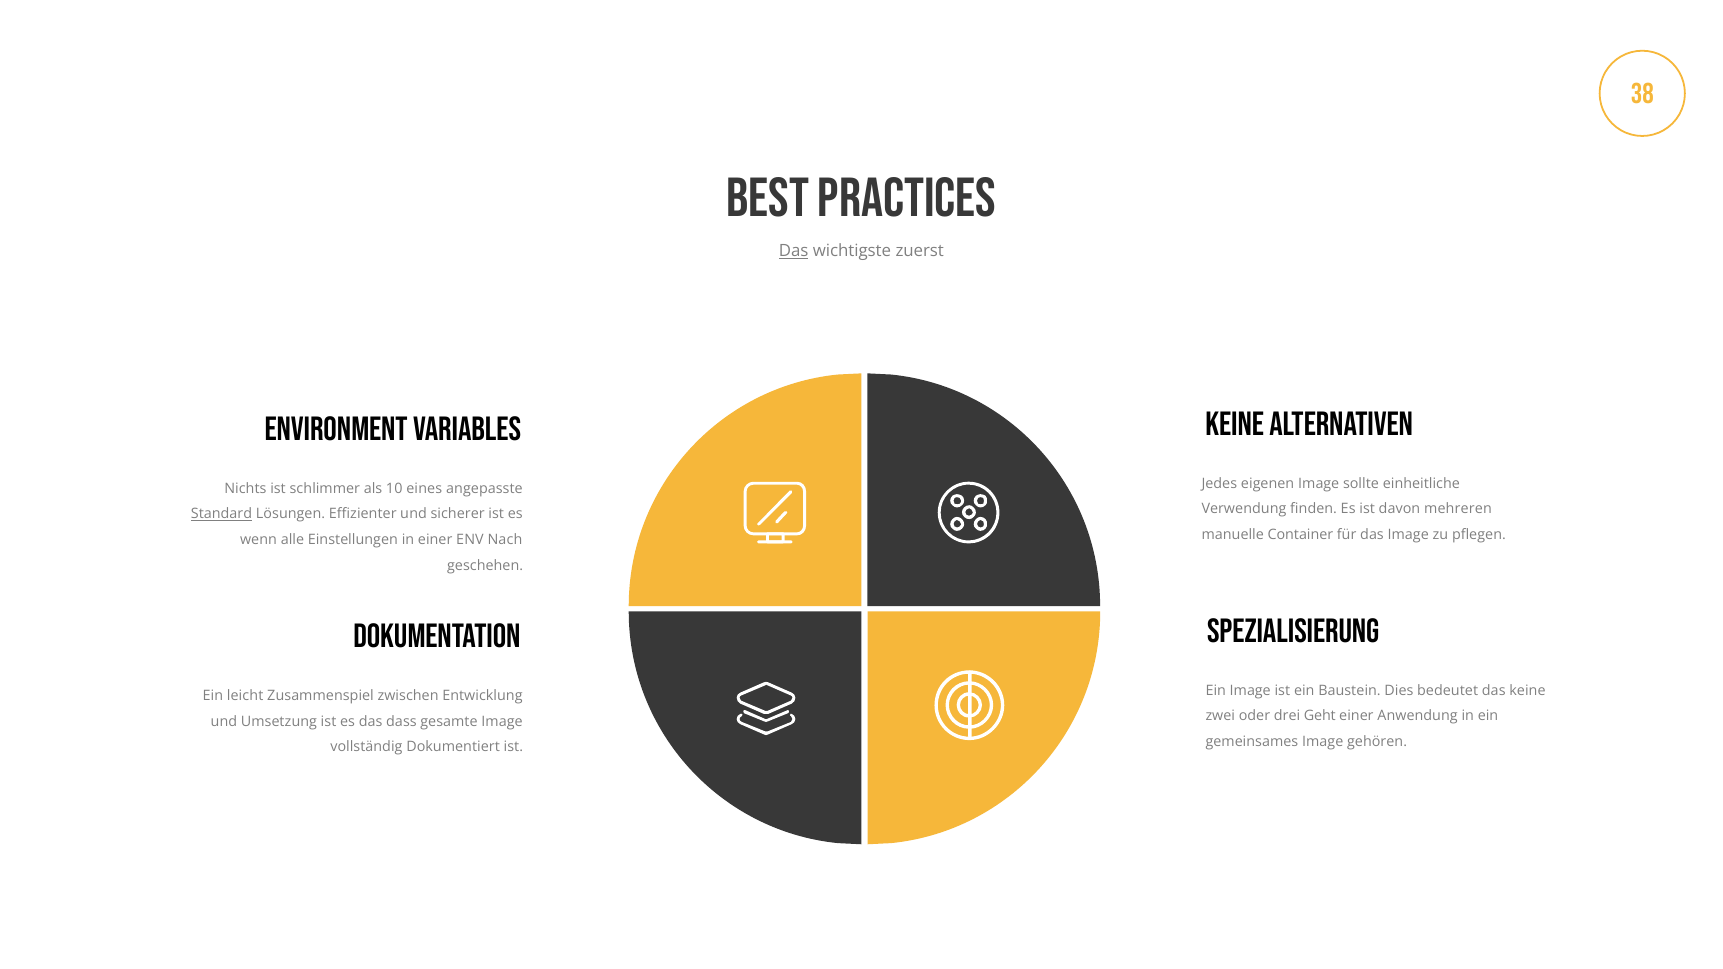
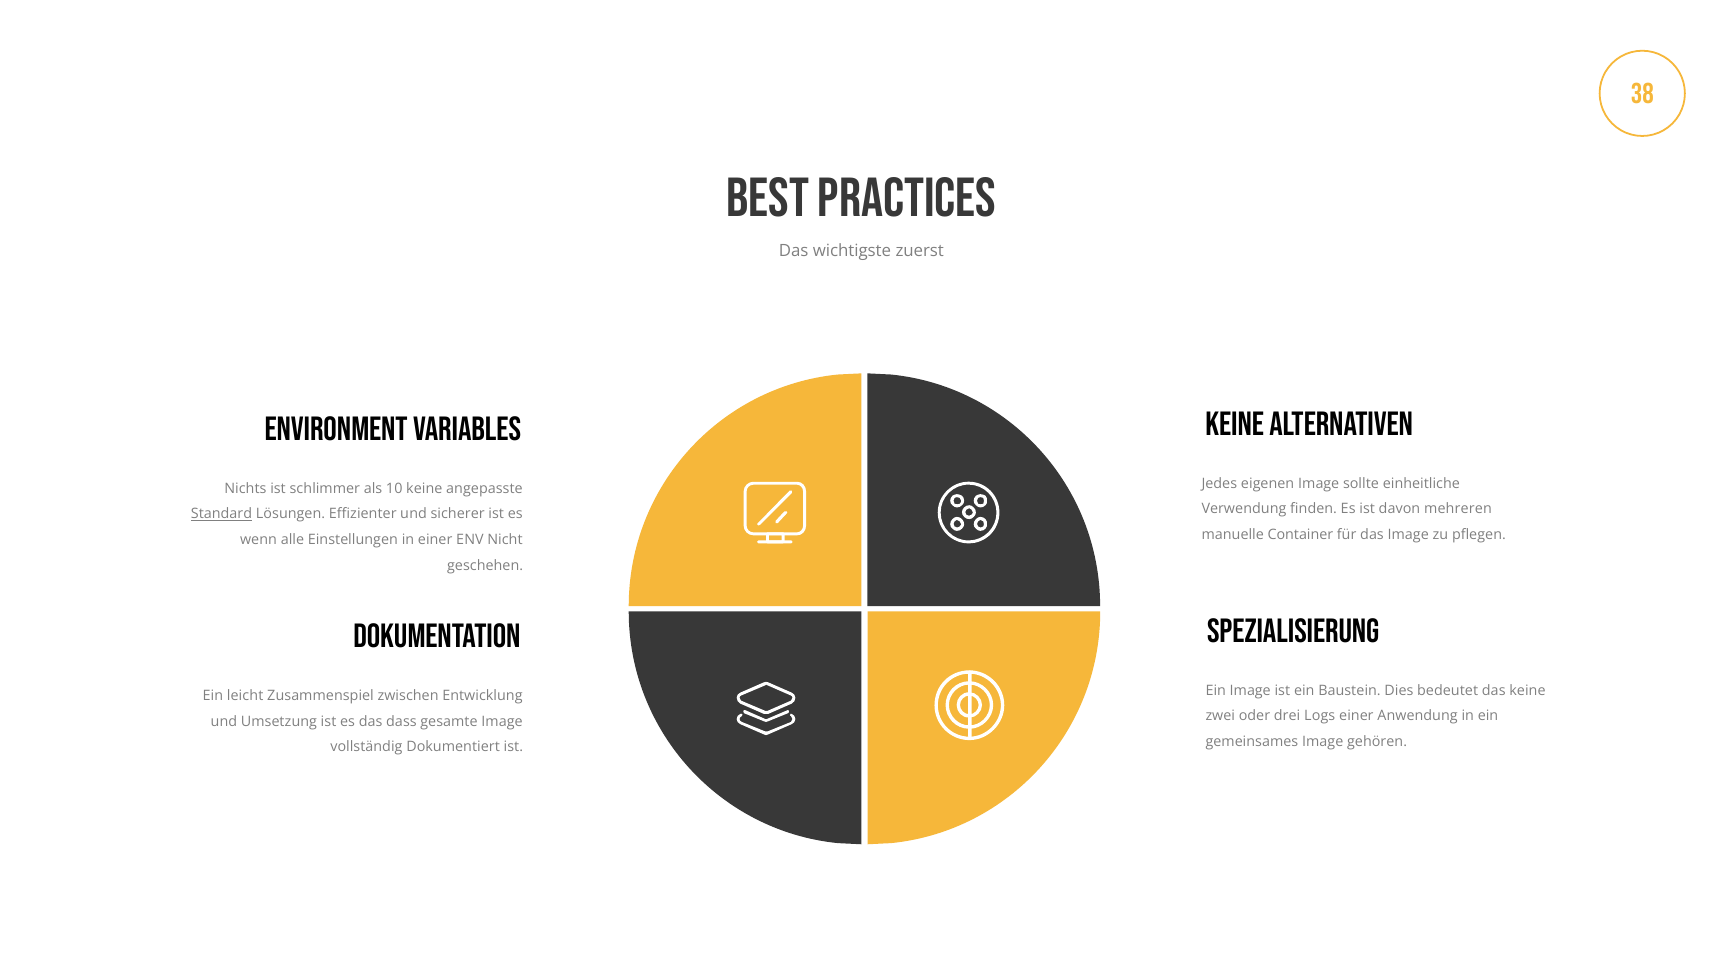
Das at (794, 251) underline: present -> none
10 eines: eines -> keine
Nach: Nach -> Nicht
Geht: Geht -> Logs
